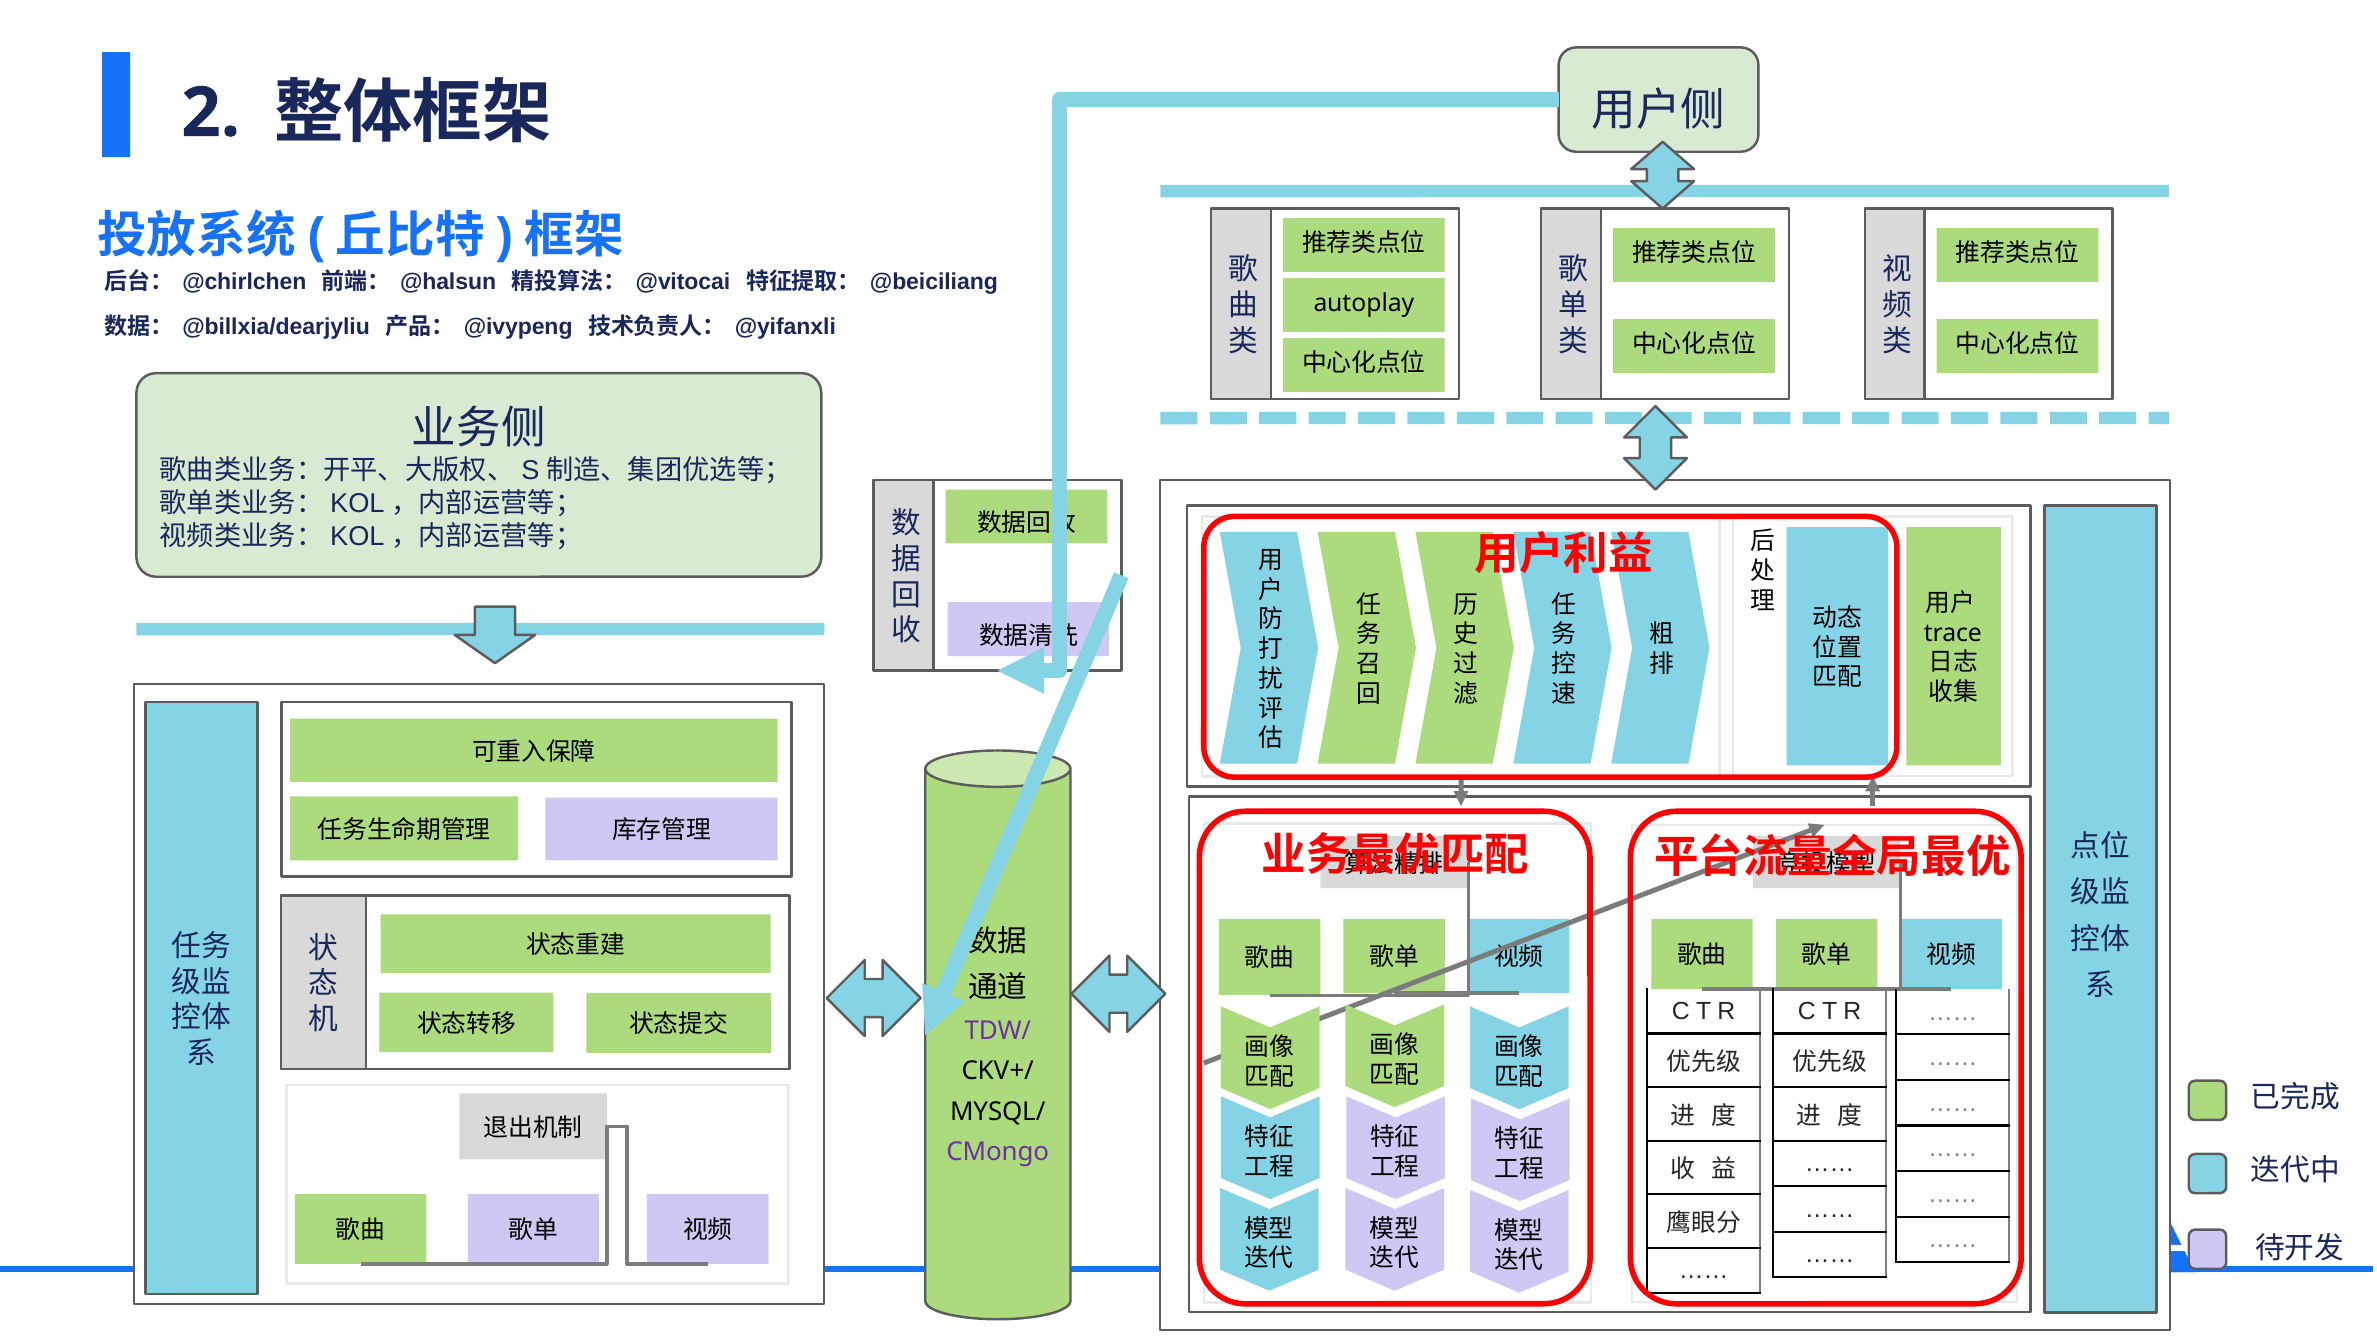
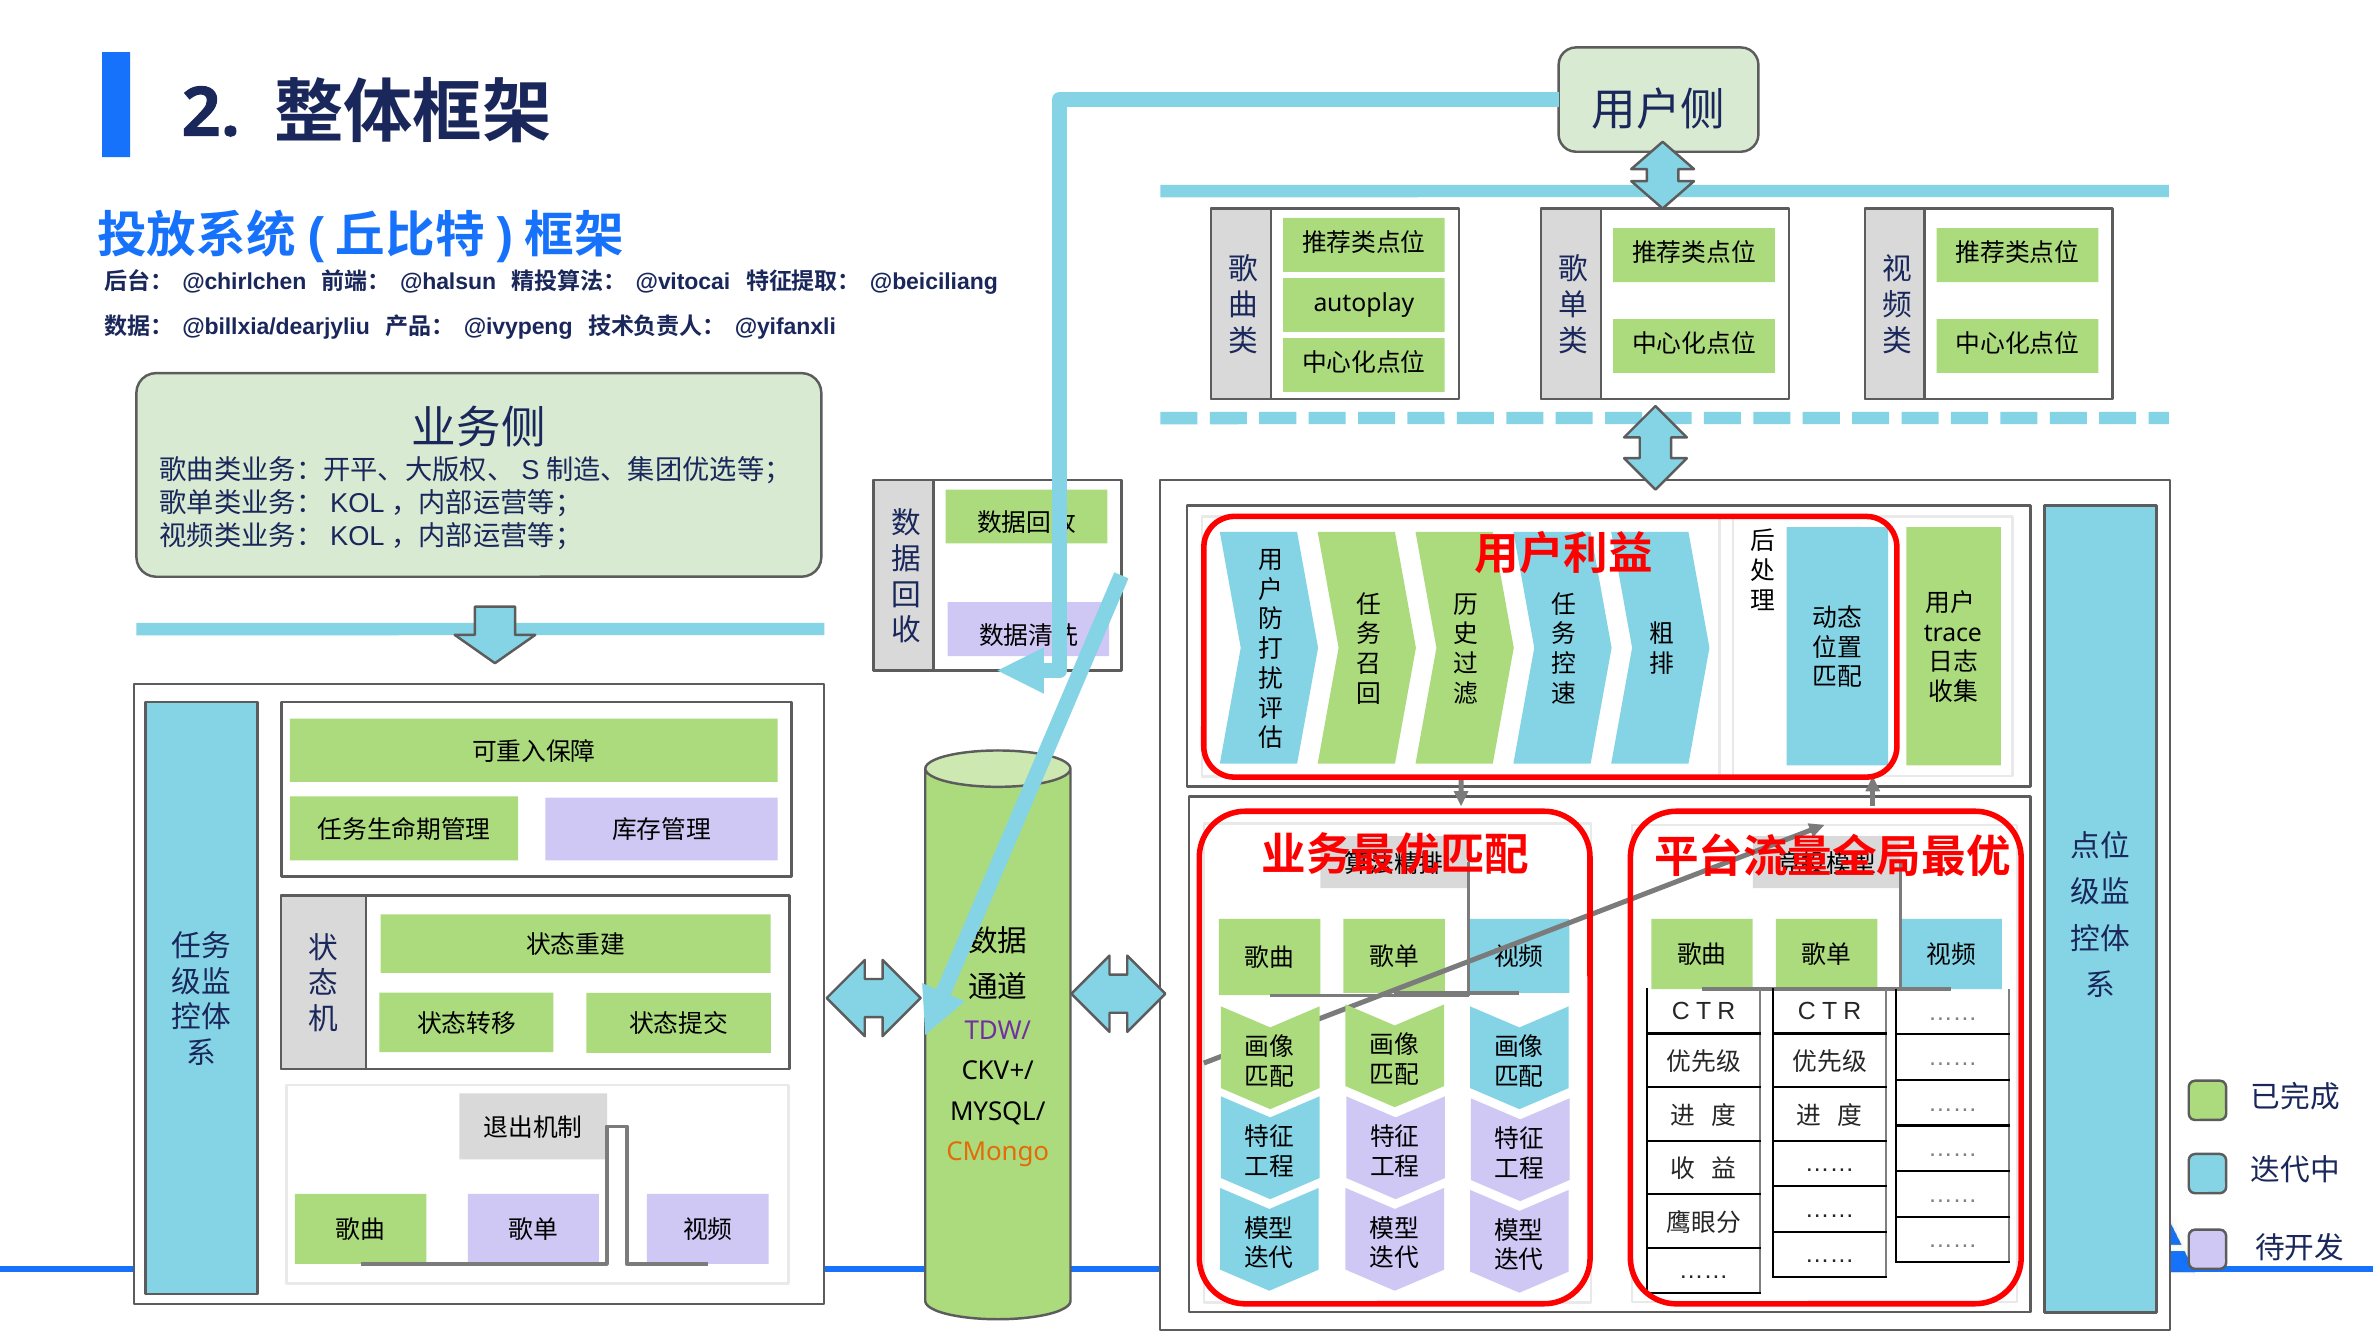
CMongo colour: purple -> orange
